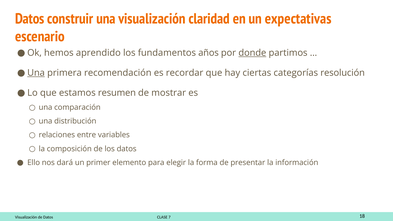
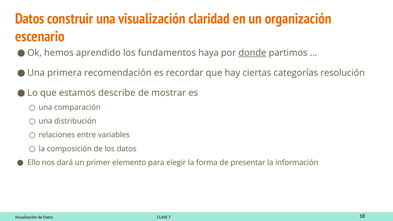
expectativas: expectativas -> organización
años: años -> haya
Una at (36, 73) underline: present -> none
resumen: resumen -> describe
